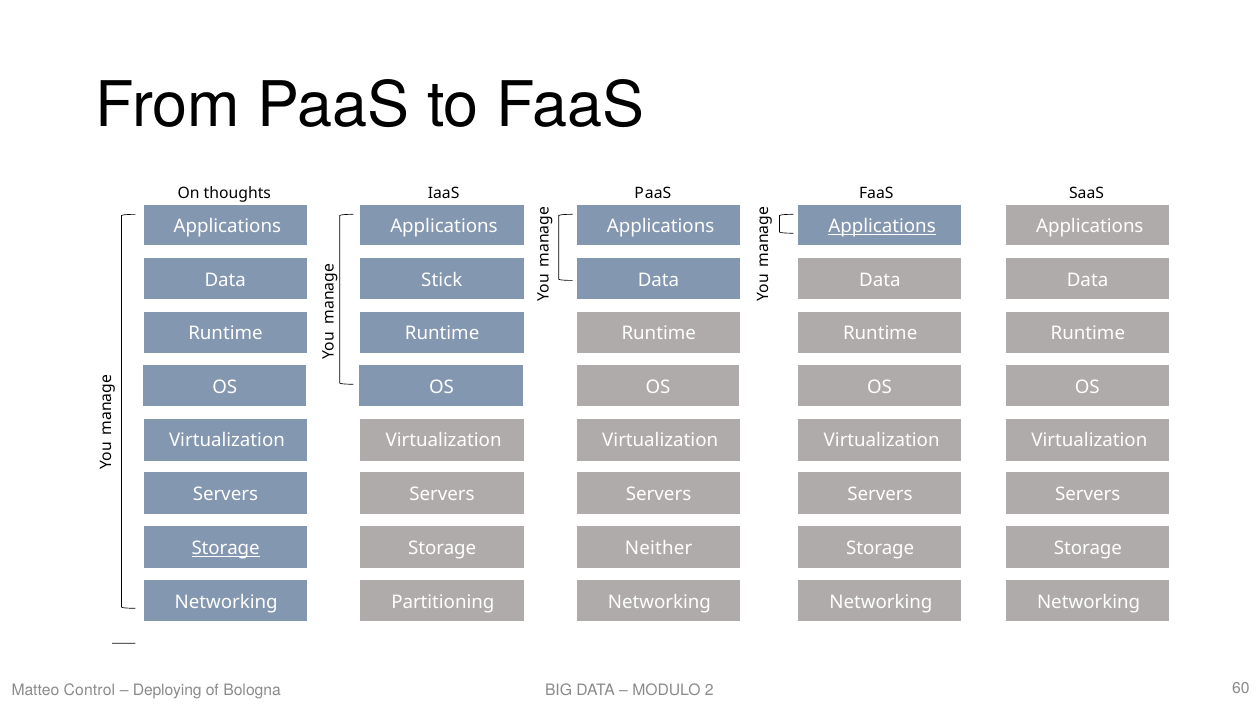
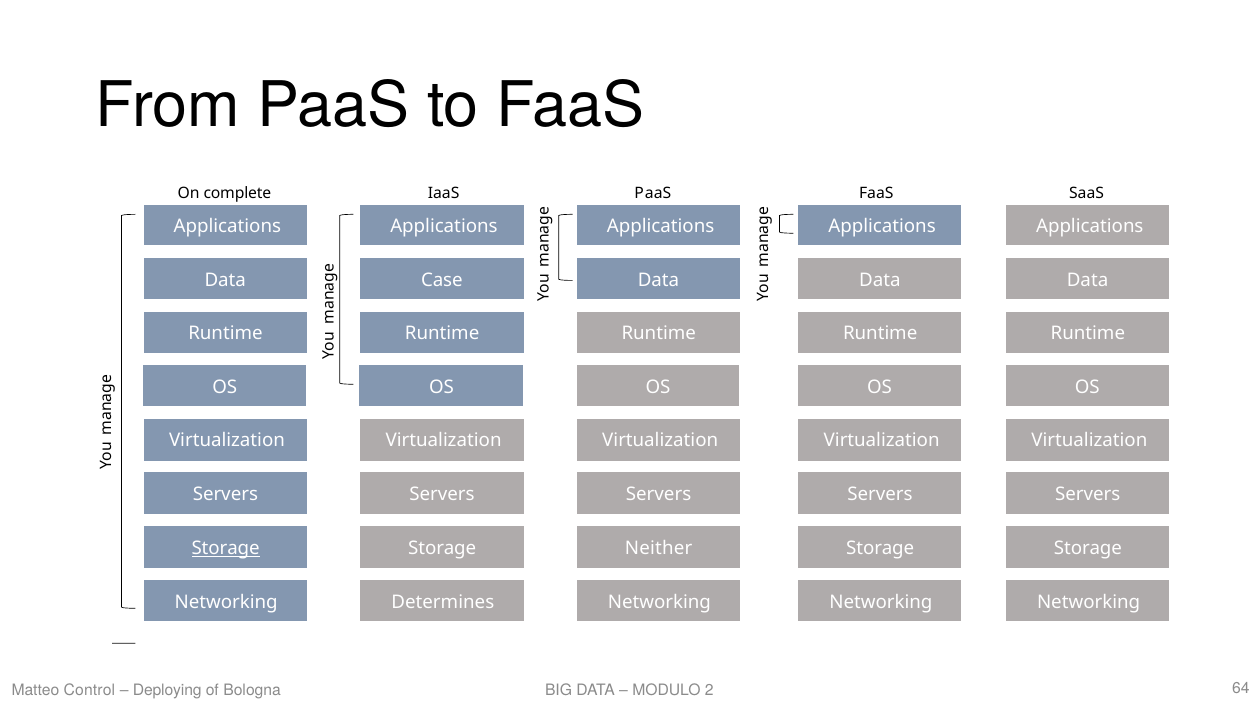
thoughts: thoughts -> complete
Applications at (882, 226) underline: present -> none
Stick: Stick -> Case
Partitioning: Partitioning -> Determines
60: 60 -> 64
